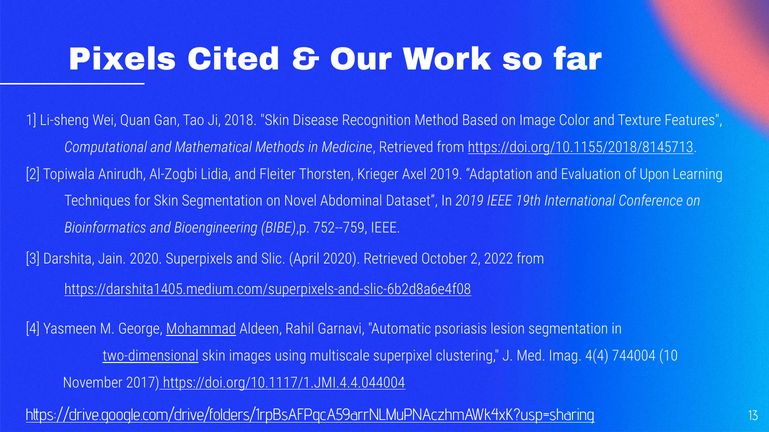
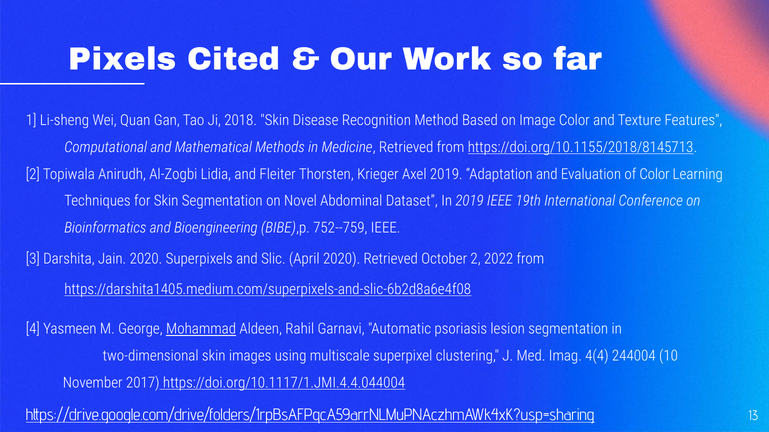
of Upon: Upon -> Color
two-dimensional underline: present -> none
744004: 744004 -> 244004
